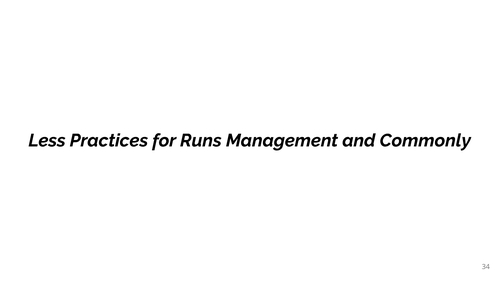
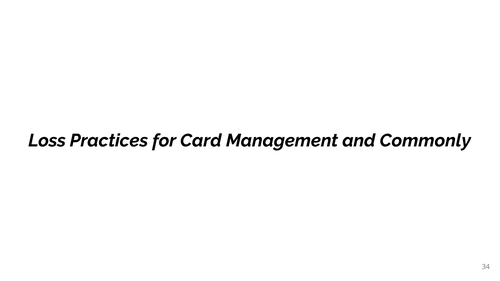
Less: Less -> Loss
Runs: Runs -> Card
